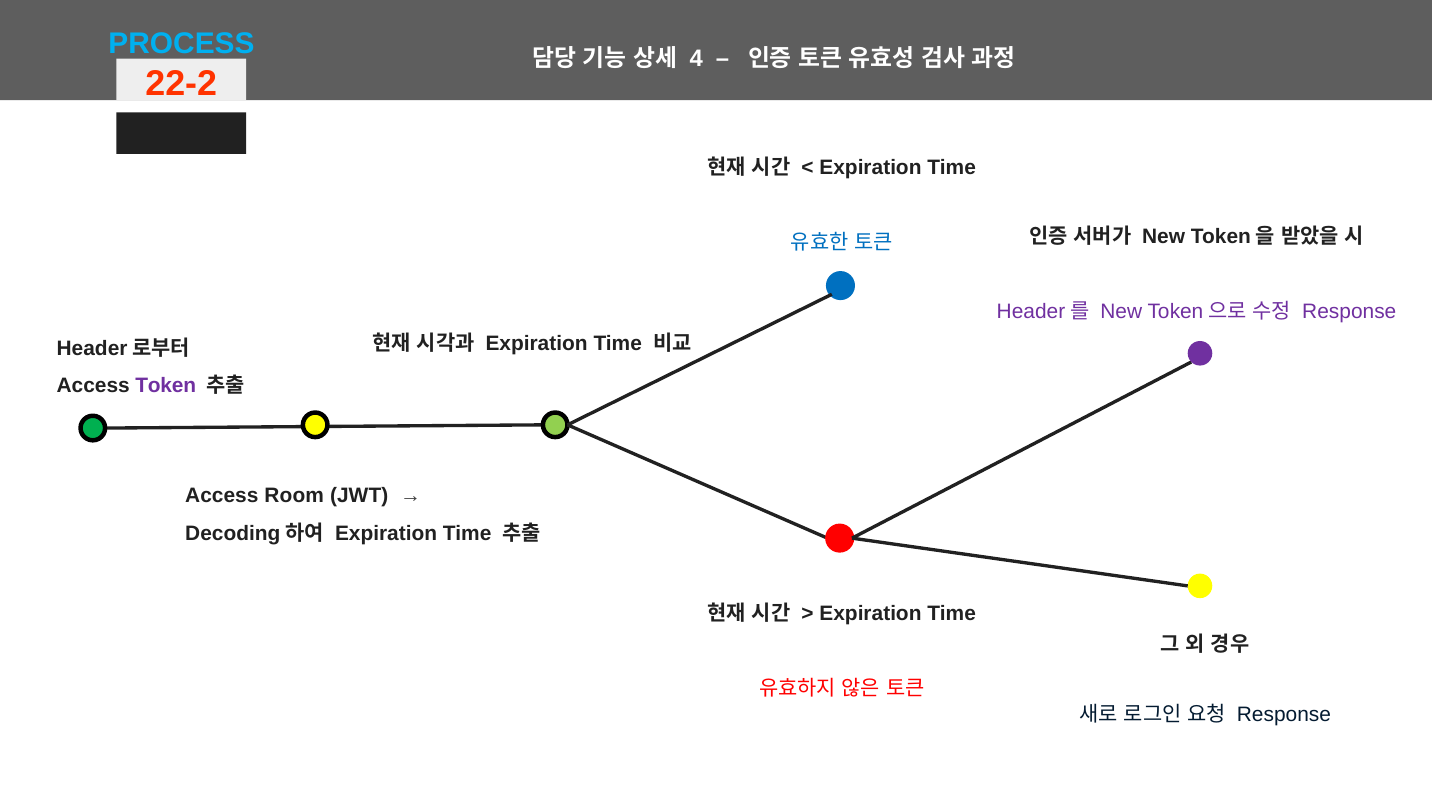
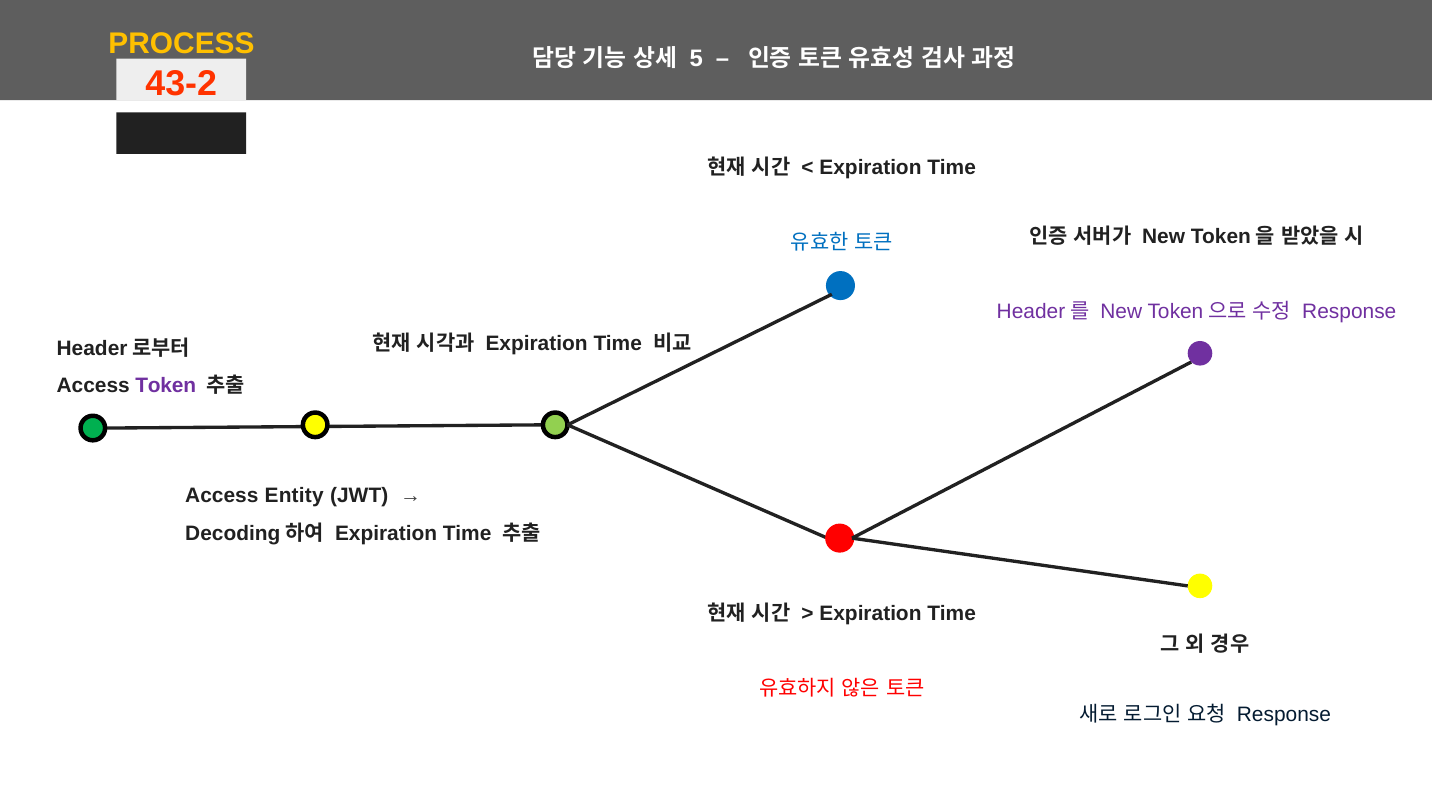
PROCESS colour: light blue -> yellow
4: 4 -> 5
22-2: 22-2 -> 43-2
Room: Room -> Entity
